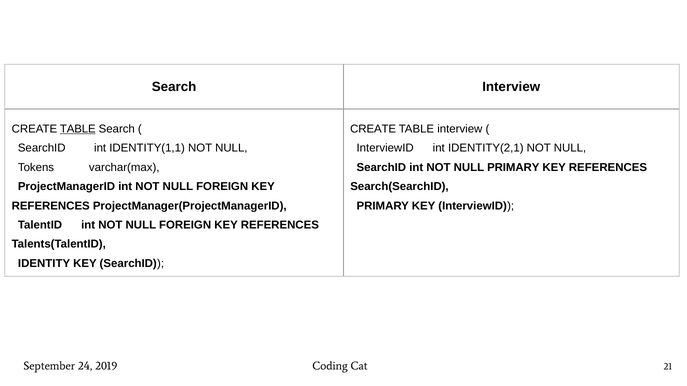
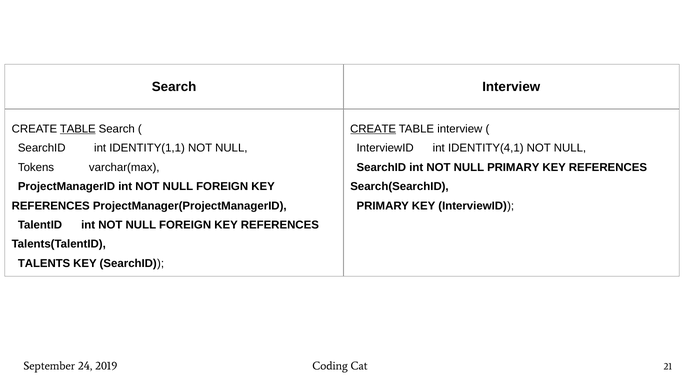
CREATE at (373, 129) underline: none -> present
IDENTITY(2,1: IDENTITY(2,1 -> IDENTITY(4,1
IDENTITY: IDENTITY -> TALENTS
